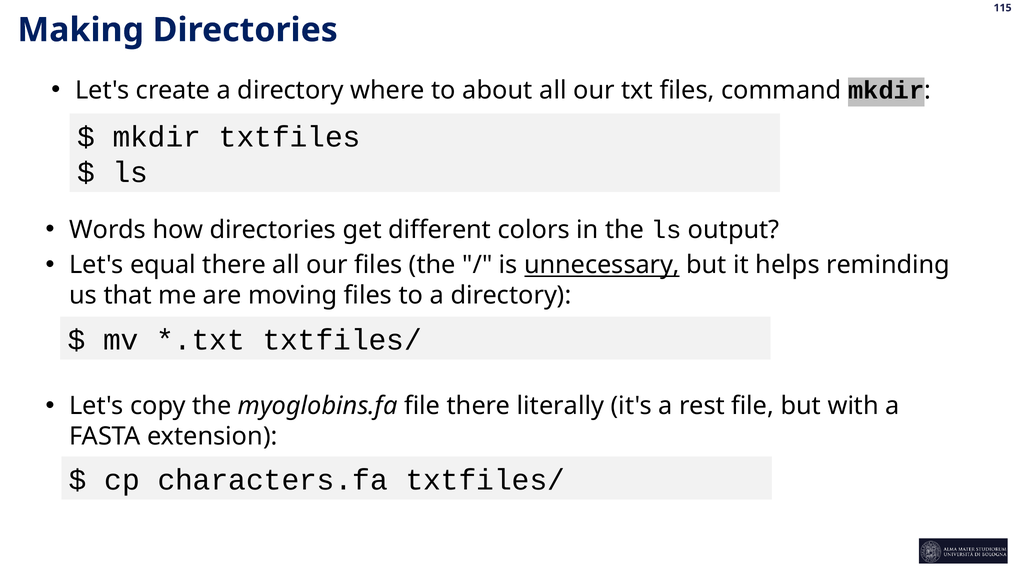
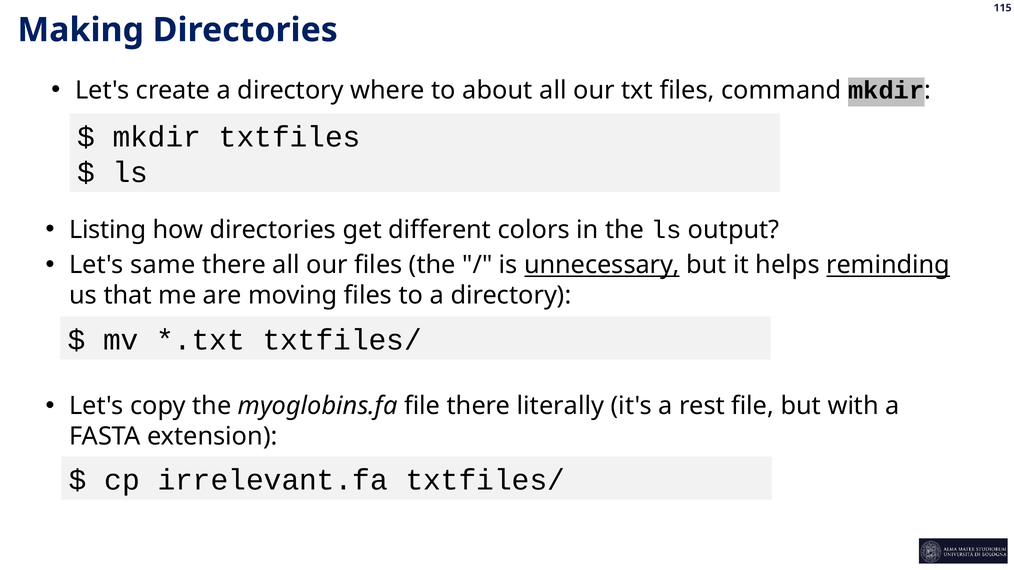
Words: Words -> Listing
equal: equal -> same
reminding underline: none -> present
characters.fa: characters.fa -> irrelevant.fa
